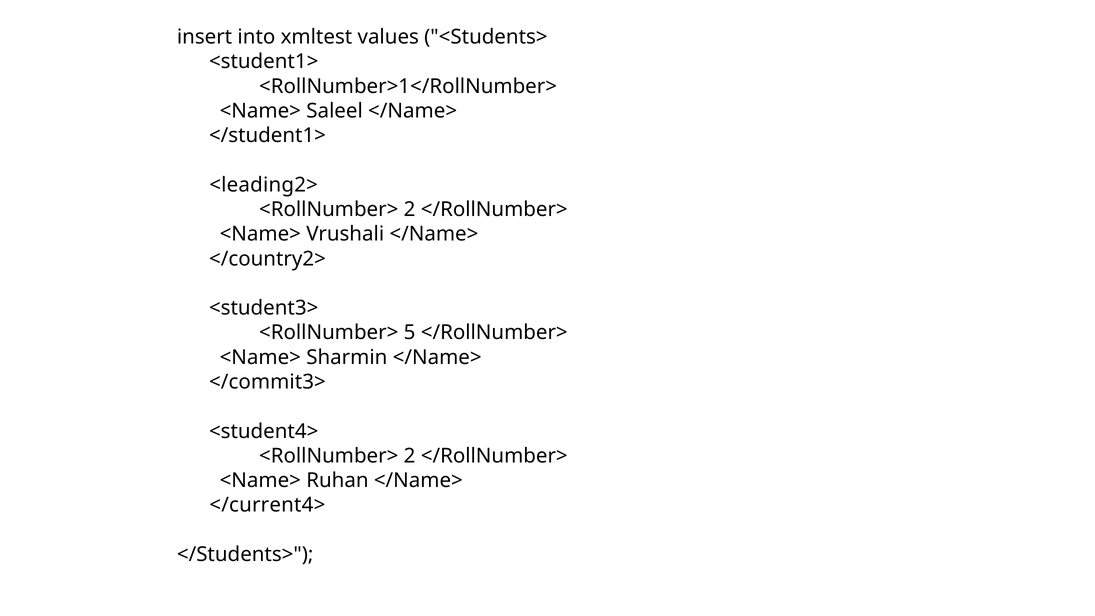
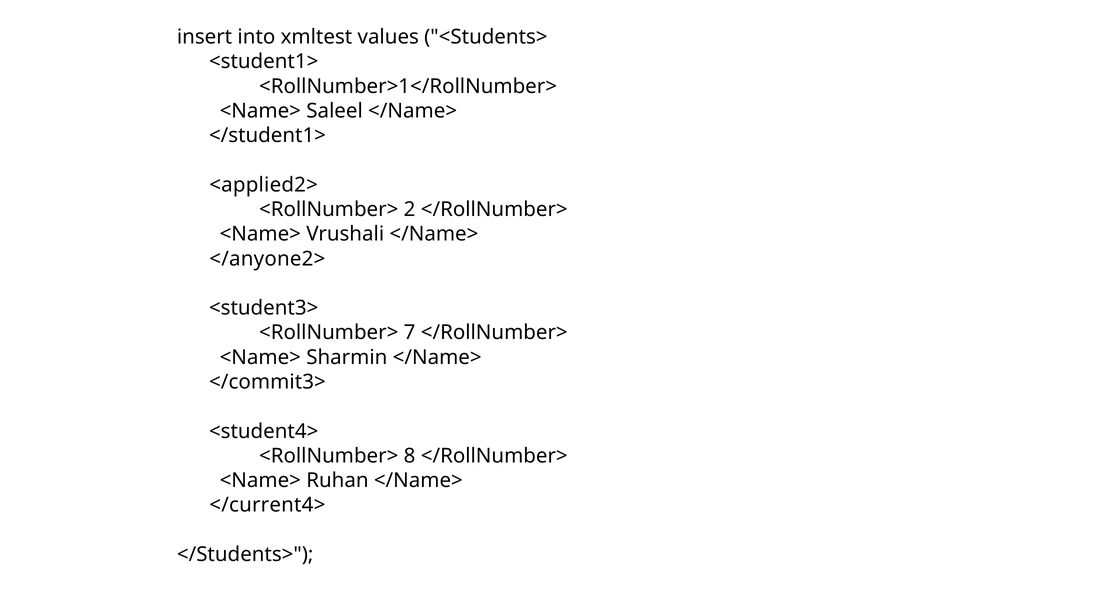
<leading2>: <leading2> -> <applied2>
</country2>: </country2> -> </anyone2>
5: 5 -> 7
2 at (410, 456): 2 -> 8
